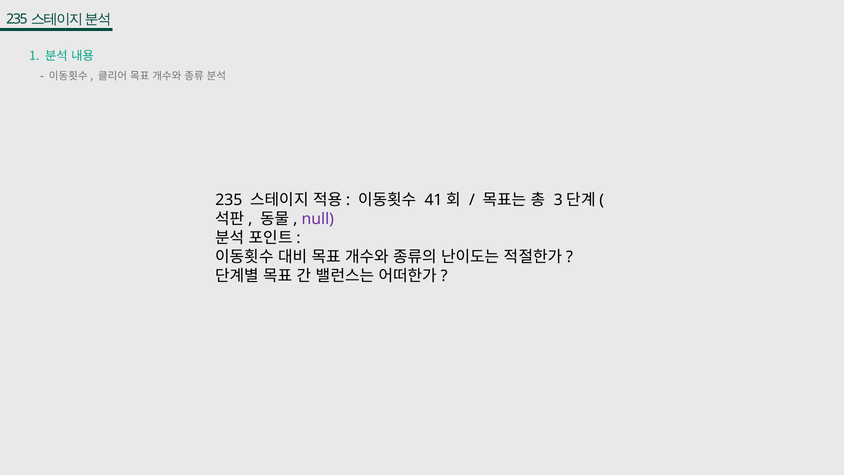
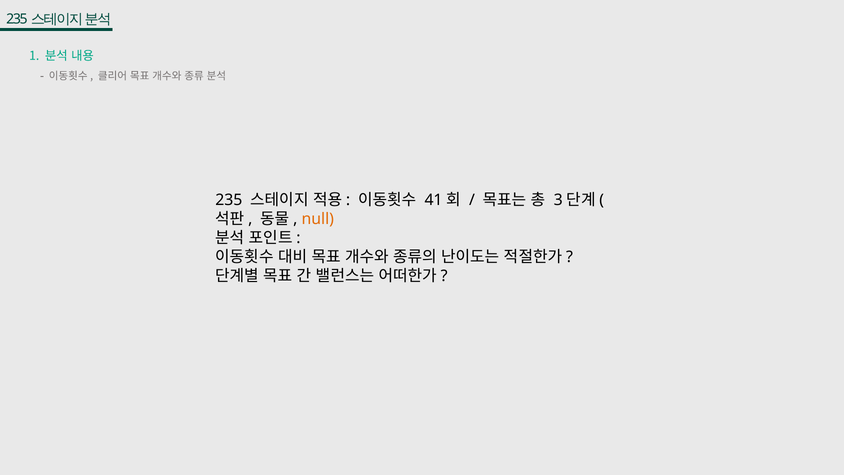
null colour: purple -> orange
